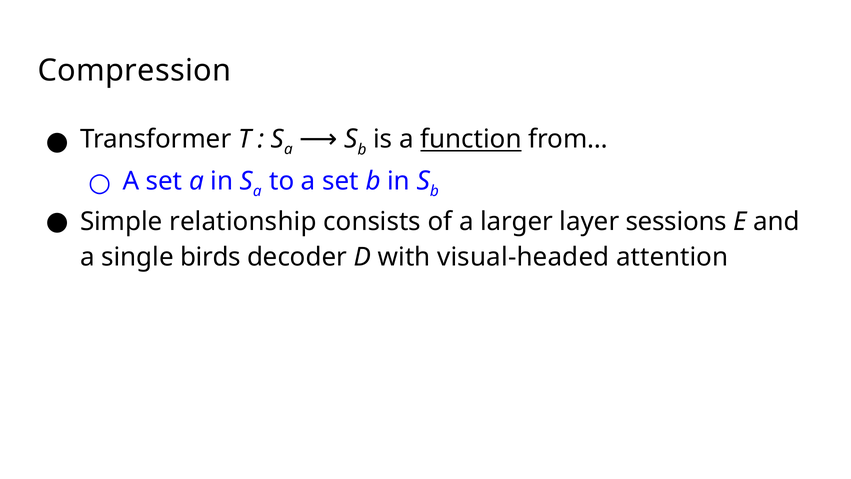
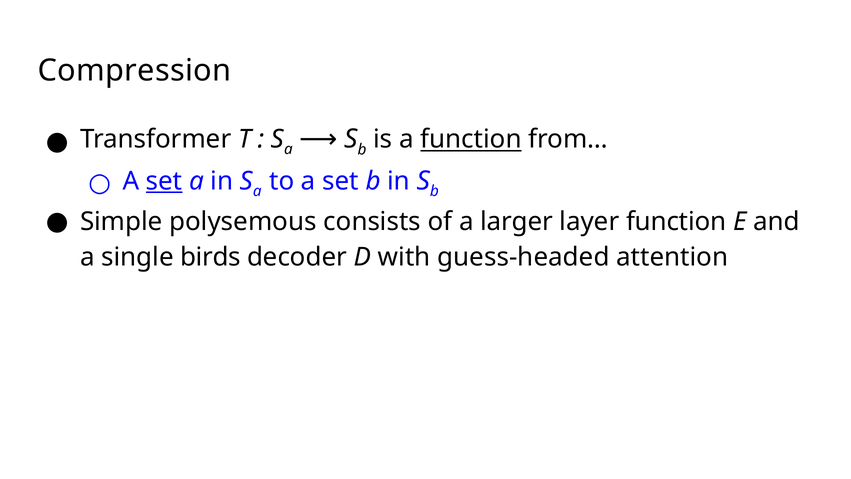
set at (164, 181) underline: none -> present
relationship: relationship -> polysemous
layer sessions: sessions -> function
visual-headed: visual-headed -> guess-headed
